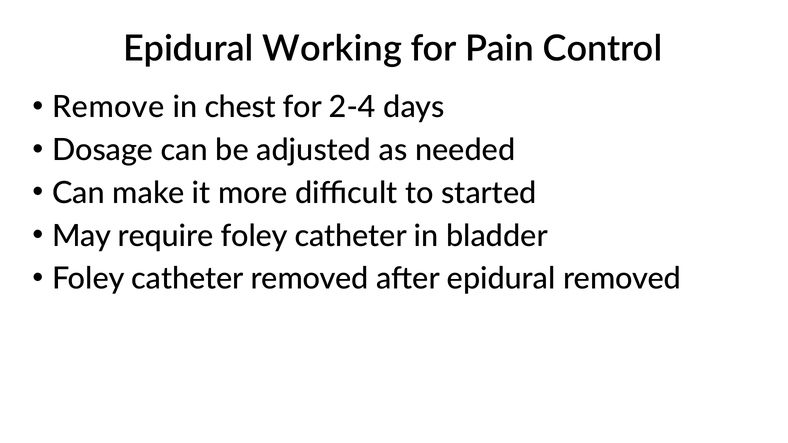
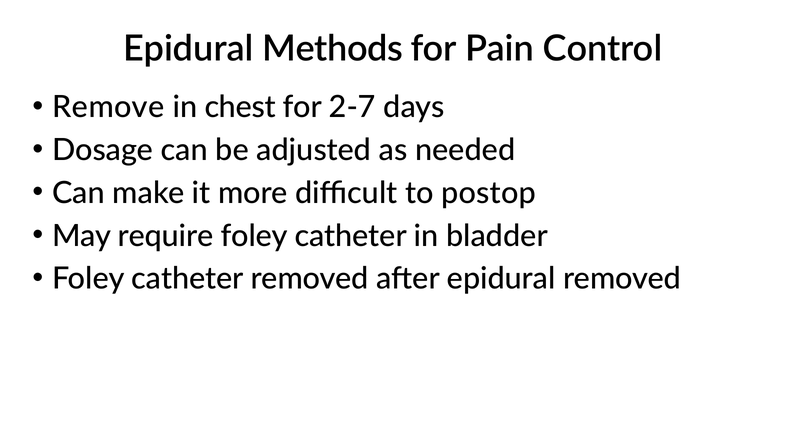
Working: Working -> Methods
2-4: 2-4 -> 2-7
started: started -> postop
